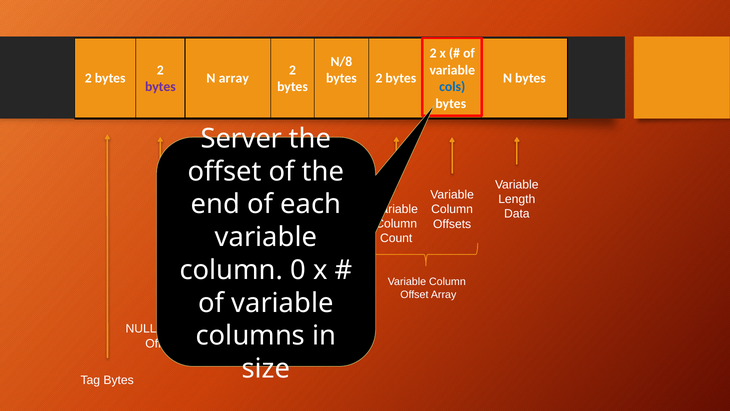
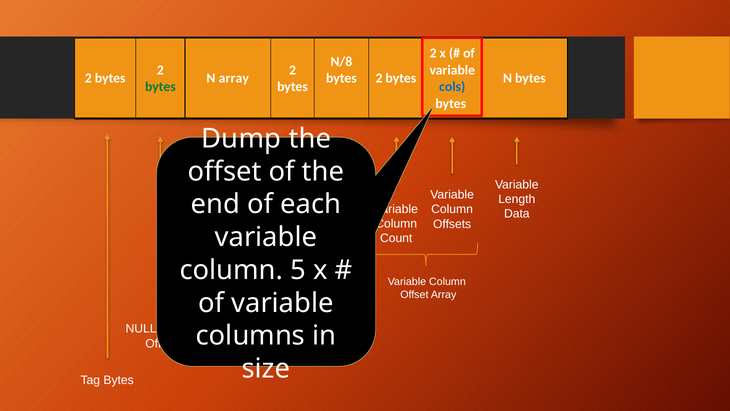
bytes at (160, 87) colour: purple -> green
Server: Server -> Dump
0: 0 -> 5
